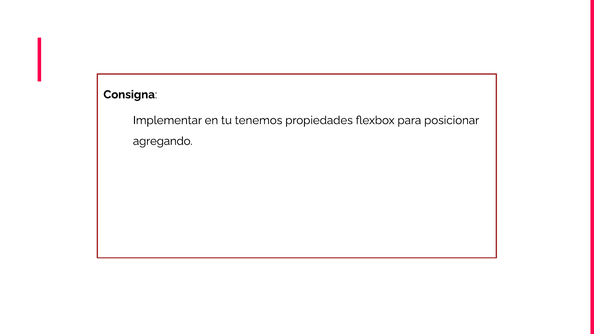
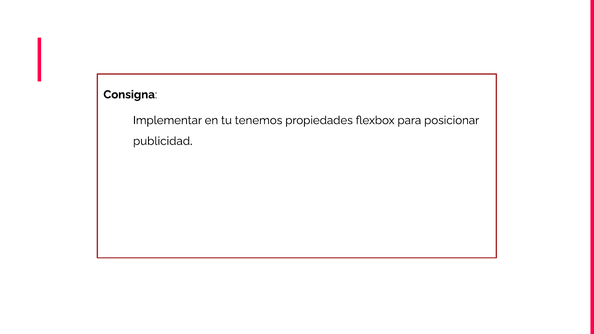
agregando: agregando -> publicidad
